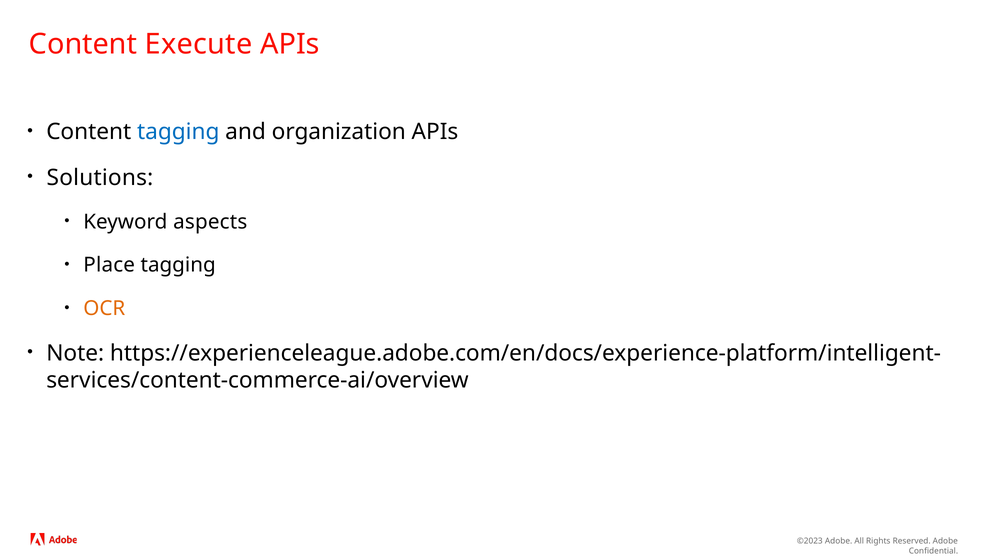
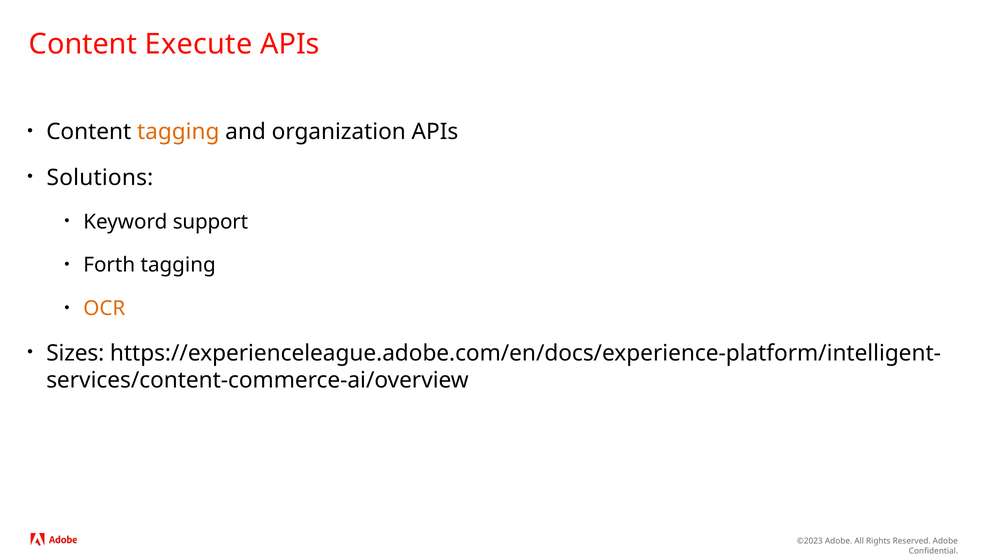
tagging at (178, 132) colour: blue -> orange
aspects: aspects -> support
Place: Place -> Forth
Note: Note -> Sizes
